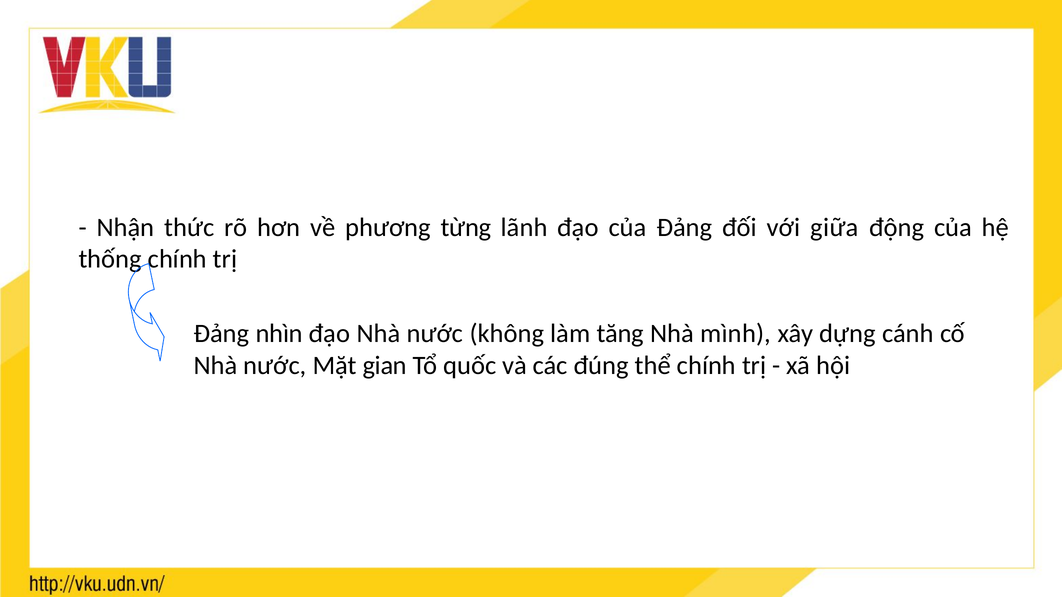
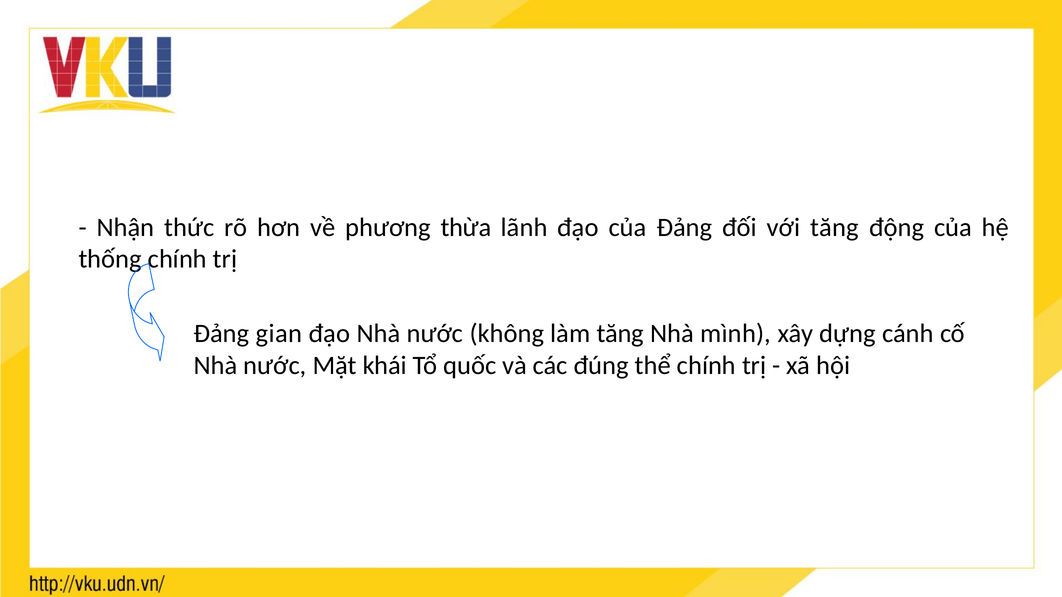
từng: từng -> thừa
với giữa: giữa -> tăng
nhìn: nhìn -> gian
gian: gian -> khái
